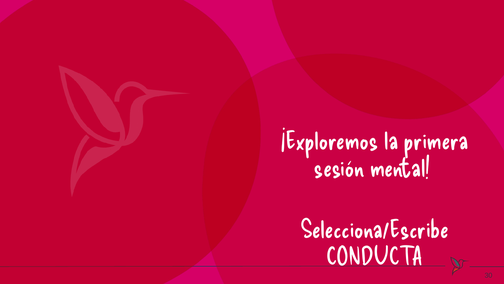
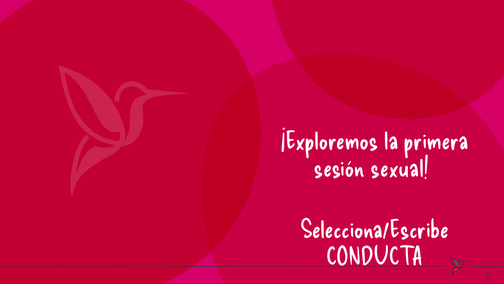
mental: mental -> sexual
